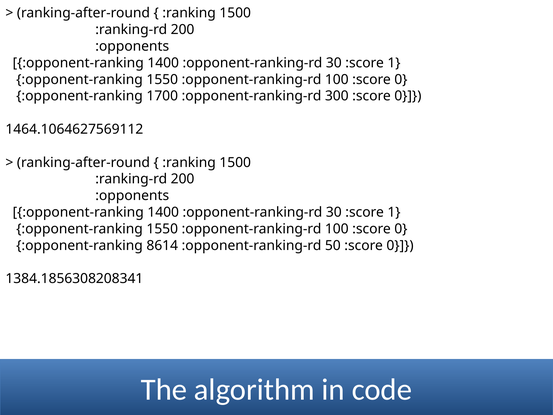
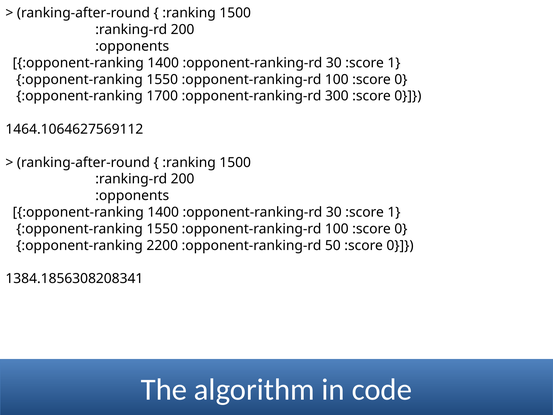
8614: 8614 -> 2200
